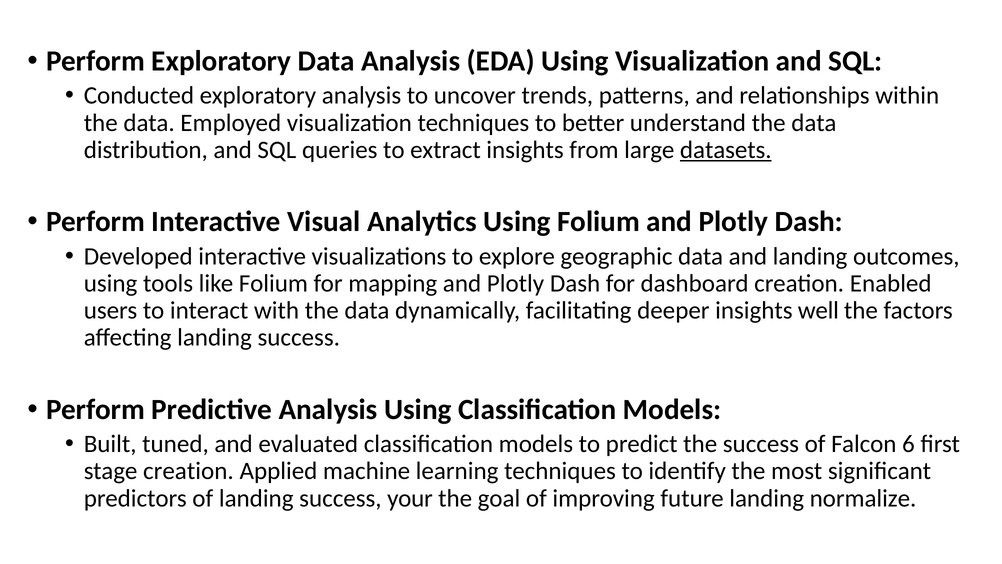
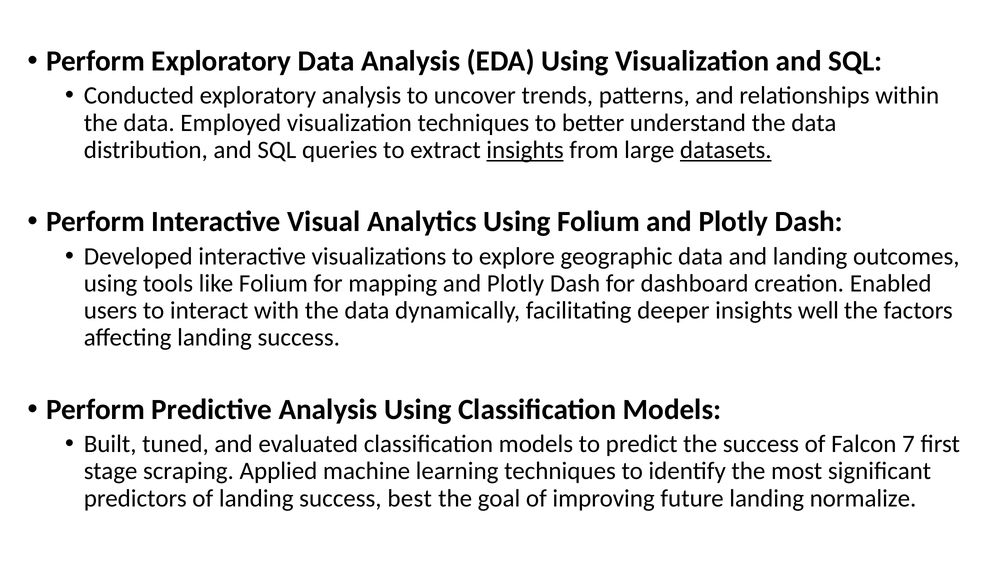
insights at (525, 150) underline: none -> present
6: 6 -> 7
stage creation: creation -> scraping
your: your -> best
